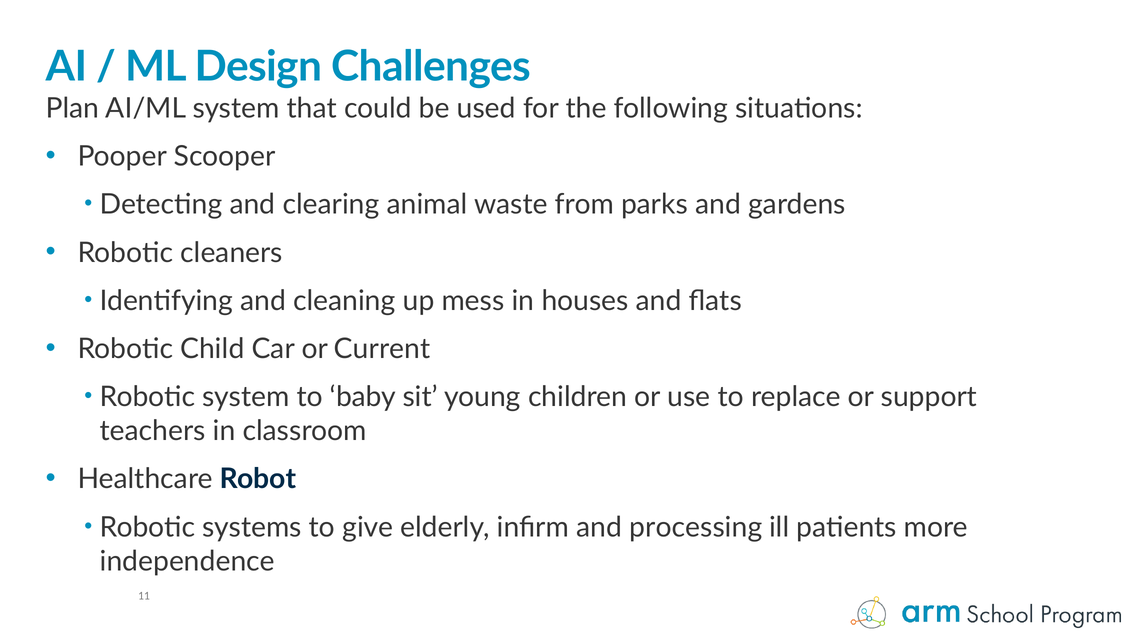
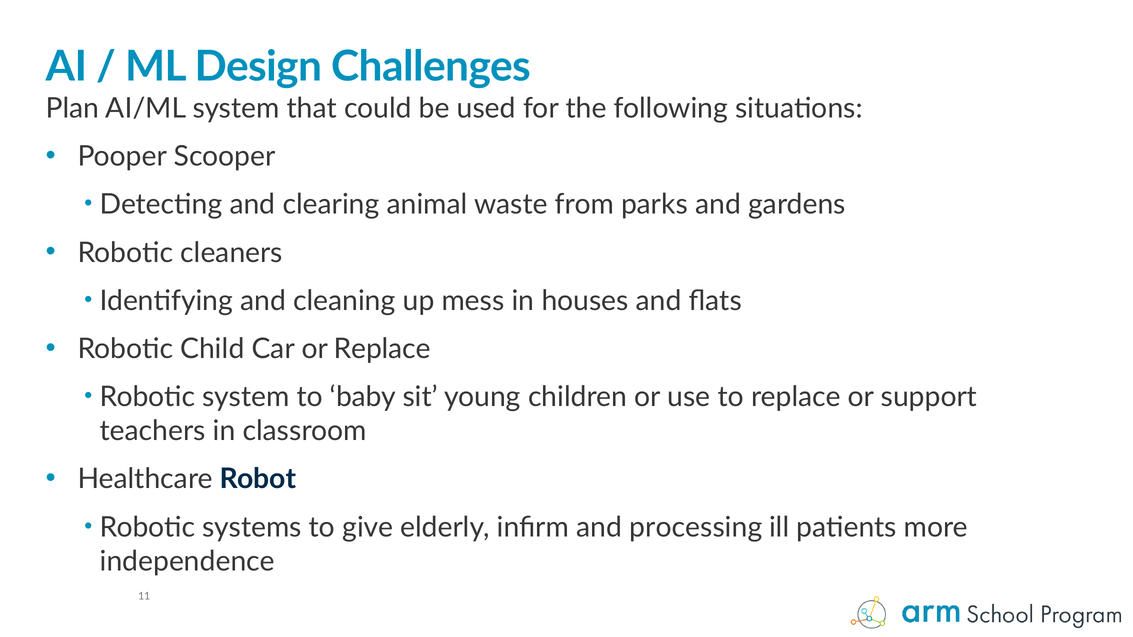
or Current: Current -> Replace
